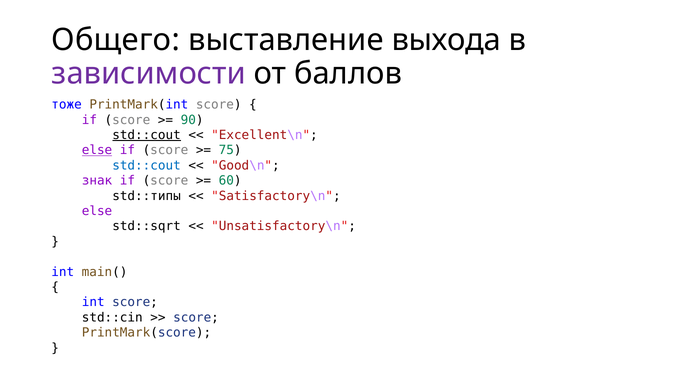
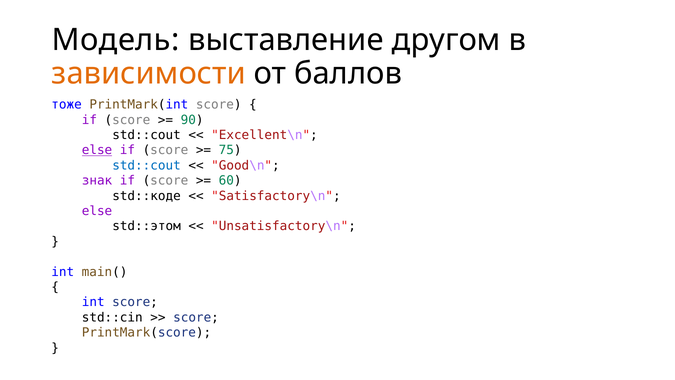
Общего: Общего -> Модель
выхода: выхода -> другом
зависимости colour: purple -> orange
std::cout at (147, 135) underline: present -> none
std::типы: std::типы -> std::коде
std::sqrt: std::sqrt -> std::этом
